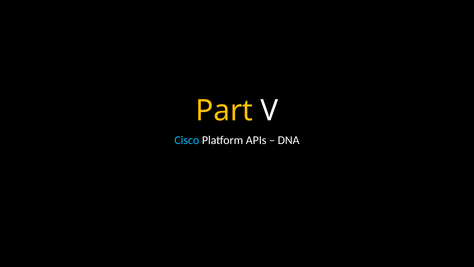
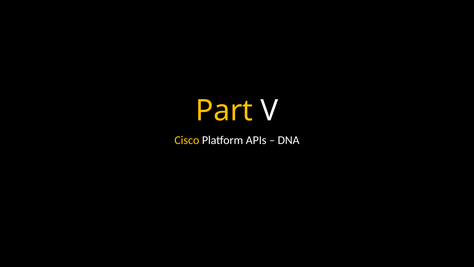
Cisco colour: light blue -> yellow
